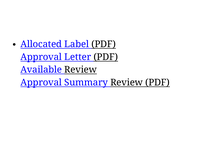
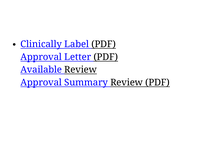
Allocated: Allocated -> Clinically
